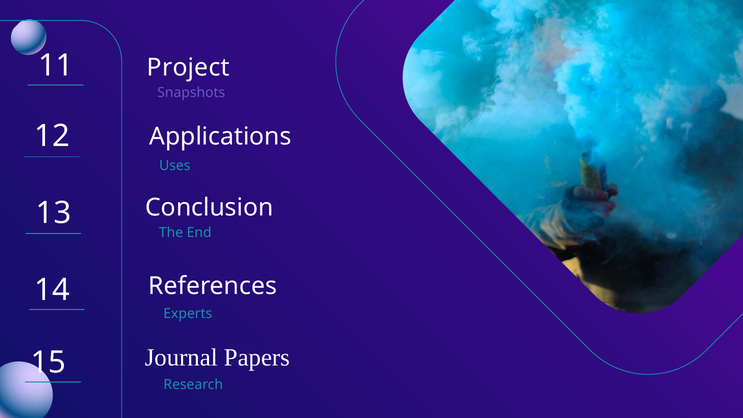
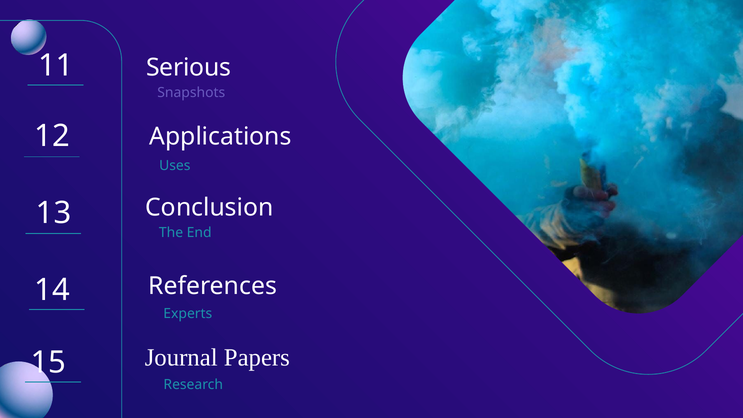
Project: Project -> Serious
